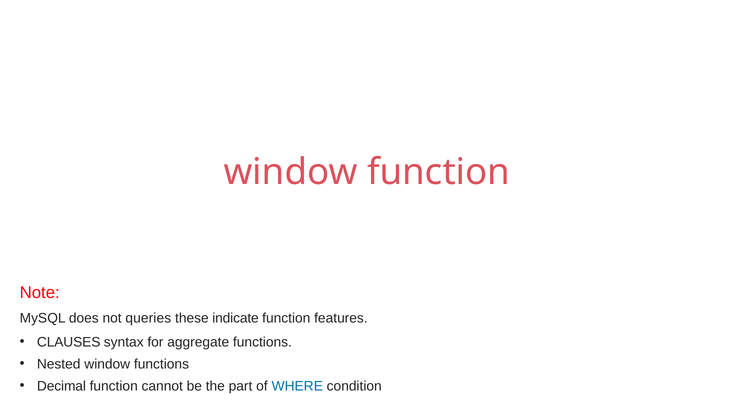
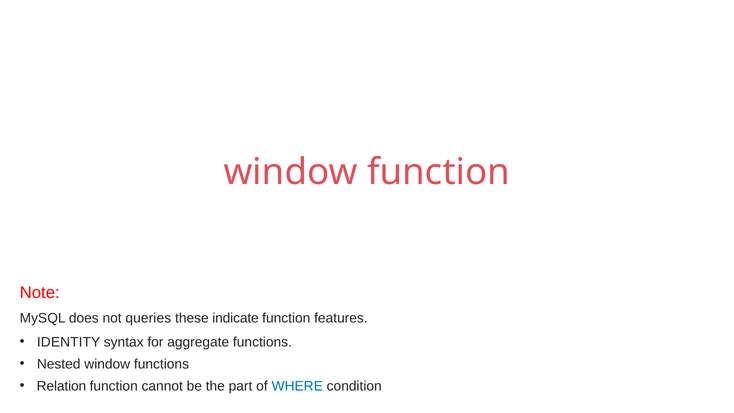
CLAUSES: CLAUSES -> IDENTITY
Decimal: Decimal -> Relation
